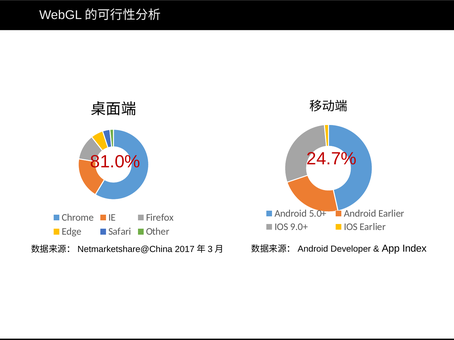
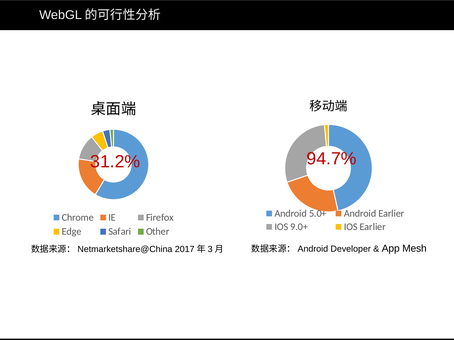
24.7%: 24.7% -> 94.7%
81.0%: 81.0% -> 31.2%
Index: Index -> Mesh
